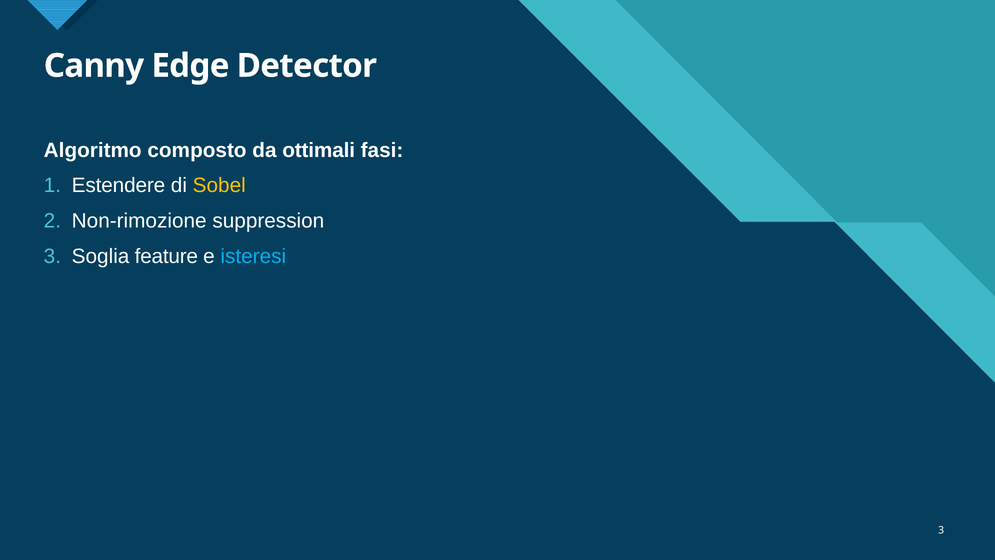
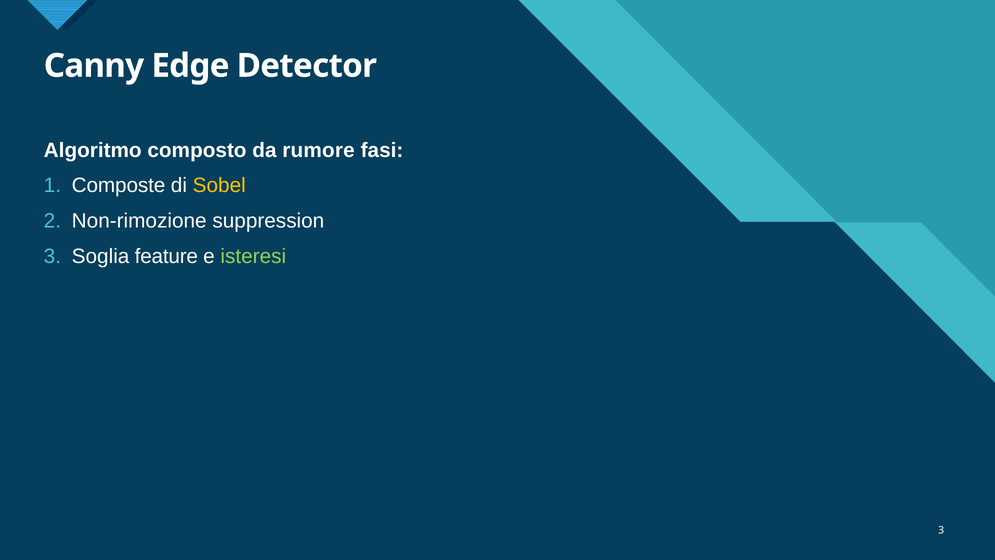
ottimali: ottimali -> rumore
Estendere: Estendere -> Composte
isteresi colour: light blue -> light green
